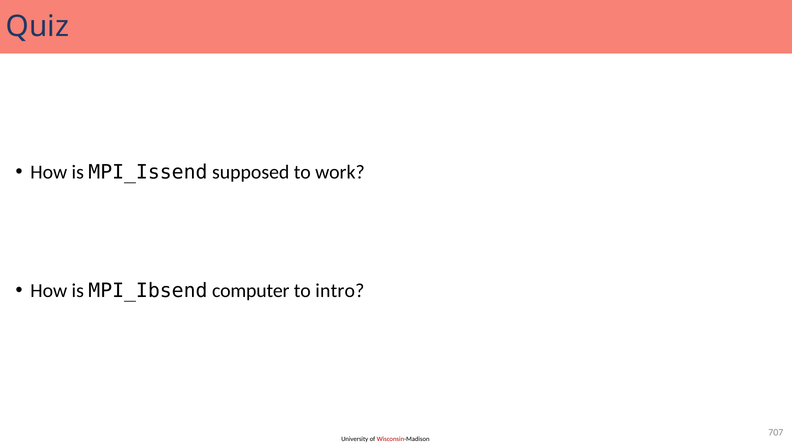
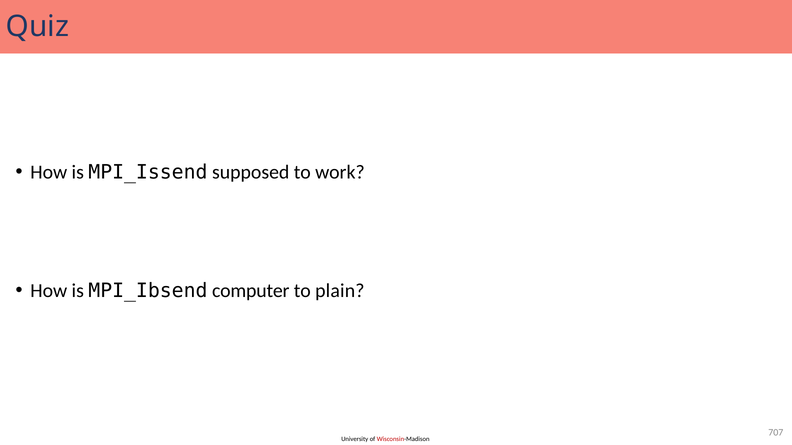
intro: intro -> plain
